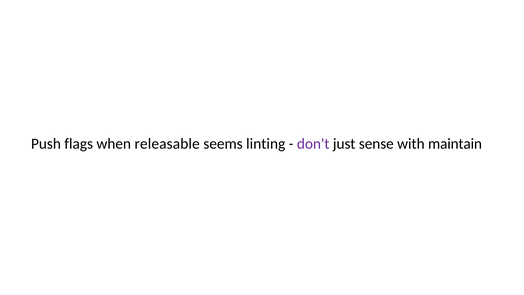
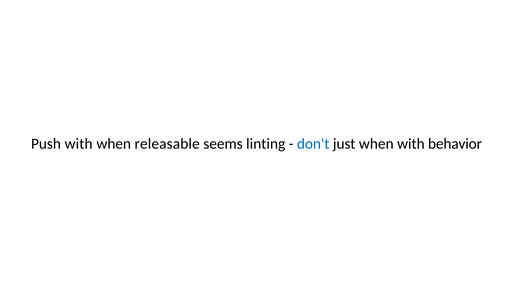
Push flags: flags -> with
don't colour: purple -> blue
just sense: sense -> when
maintain: maintain -> behavior
